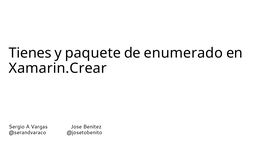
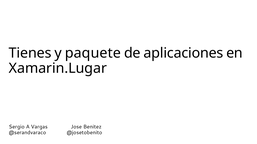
enumerado: enumerado -> aplicaciones
Xamarin.Crear: Xamarin.Crear -> Xamarin.Lugar
